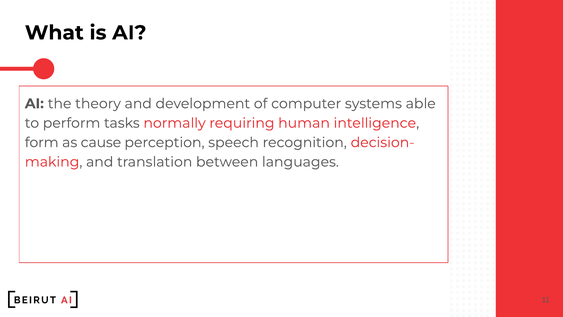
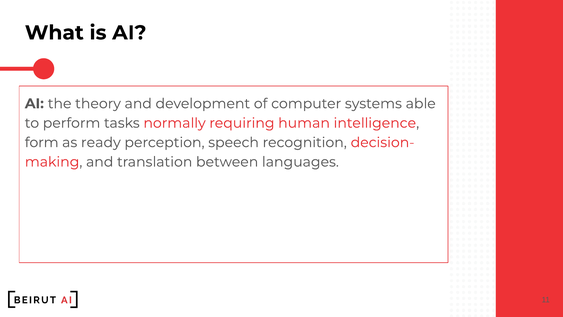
cause: cause -> ready
